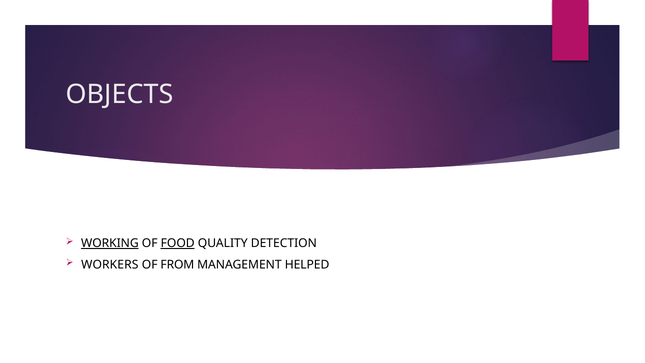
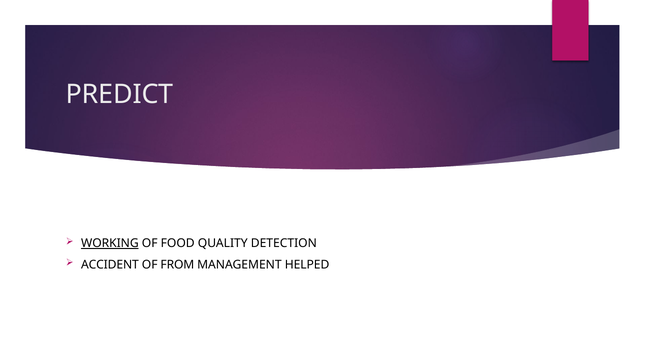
OBJECTS: OBJECTS -> PREDICT
FOOD underline: present -> none
WORKERS: WORKERS -> ACCIDENT
